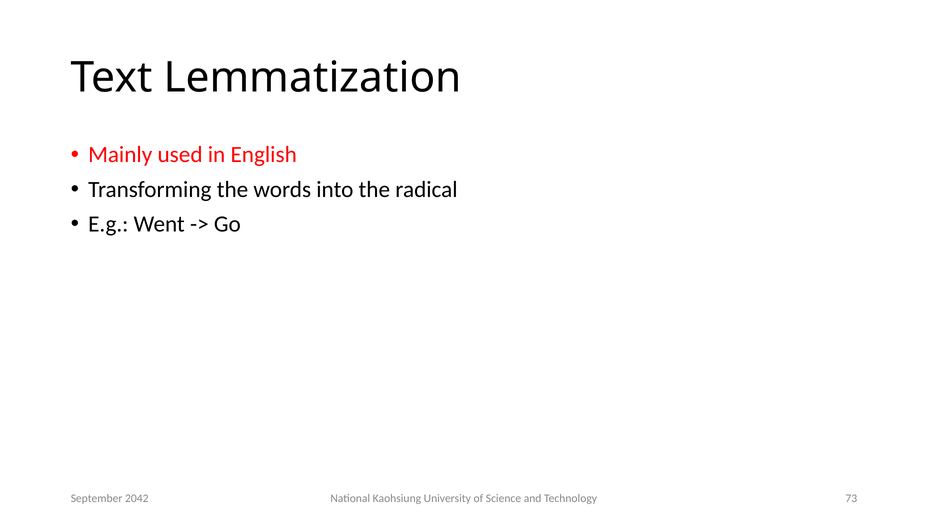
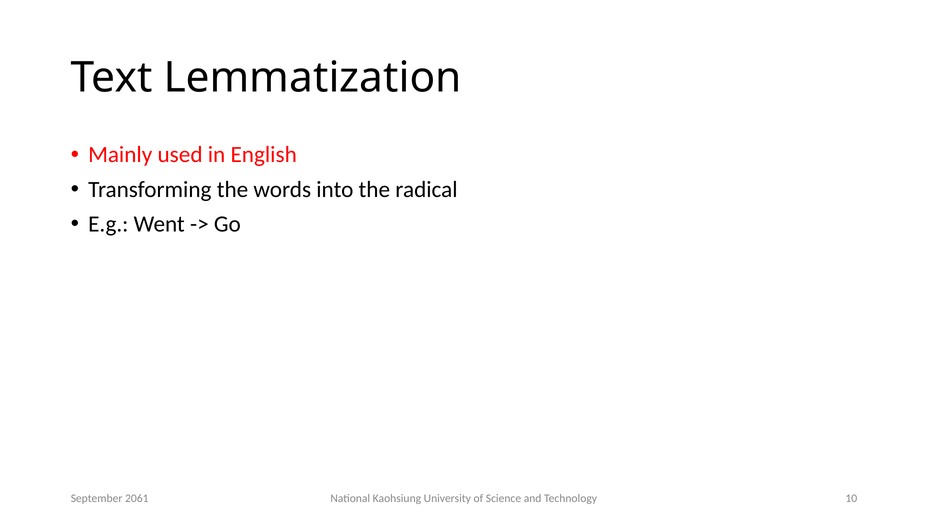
73: 73 -> 10
2042: 2042 -> 2061
